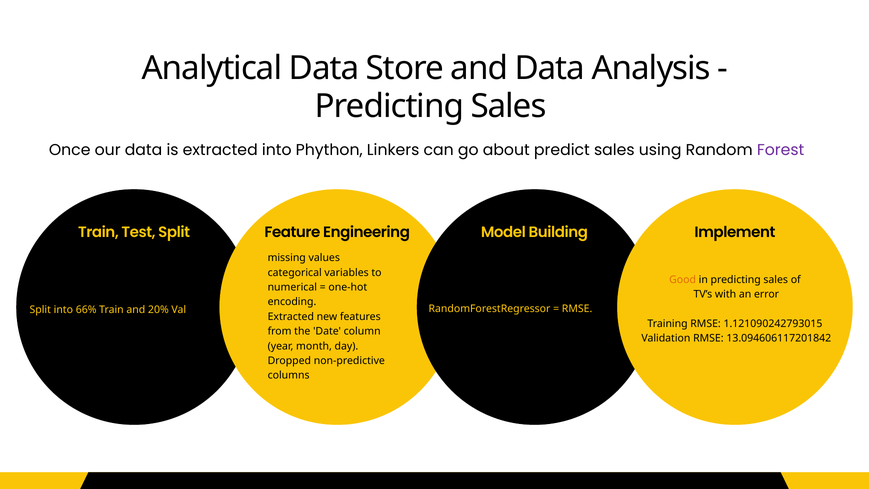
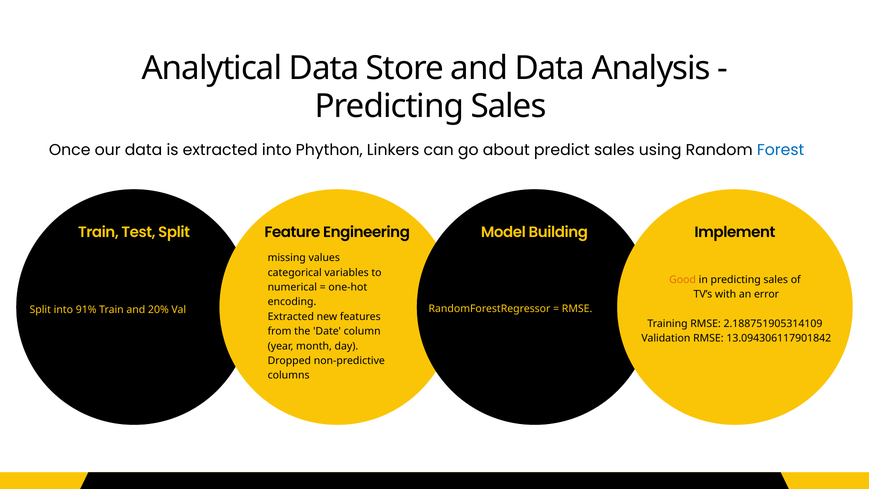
Forest colour: purple -> blue
66%: 66% -> 91%
1.121090242793015: 1.121090242793015 -> 2.188751905314109
13.094606117201842: 13.094606117201842 -> 13.094306117901842
